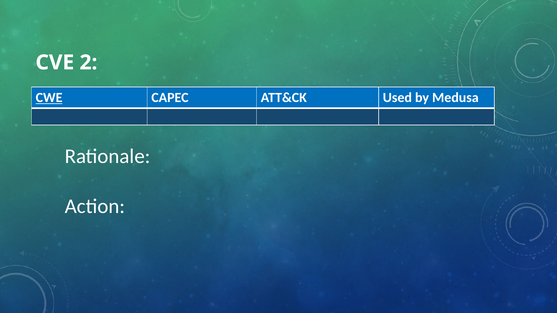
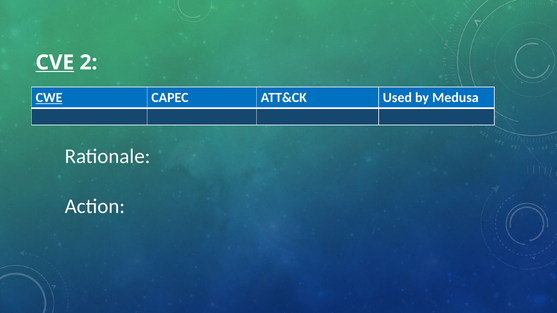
CVE underline: none -> present
